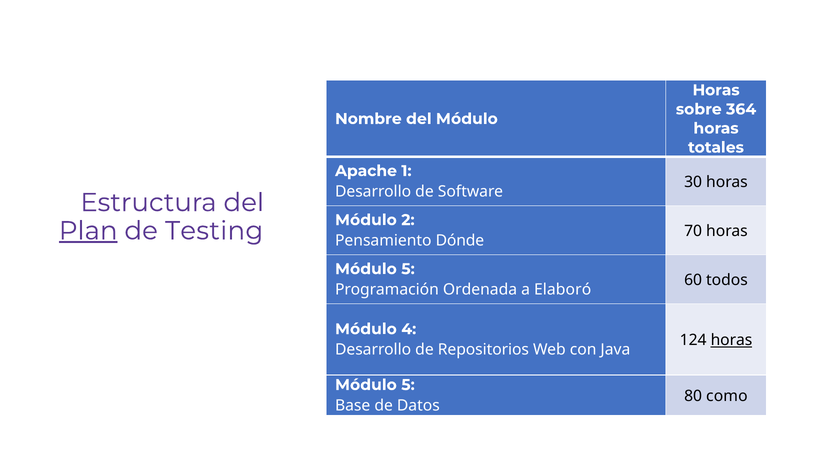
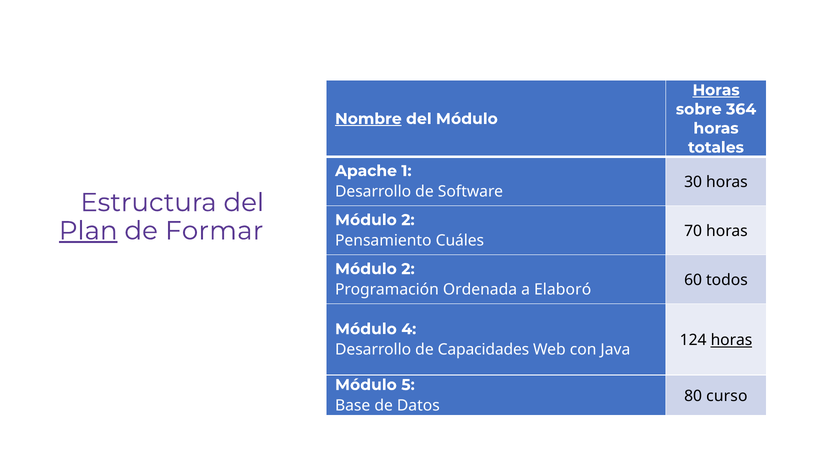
Horas at (716, 90) underline: none -> present
Nombre underline: none -> present
Testing: Testing -> Formar
Dónde: Dónde -> Cuáles
5 at (408, 269): 5 -> 2
Repositorios: Repositorios -> Capacidades
como: como -> curso
